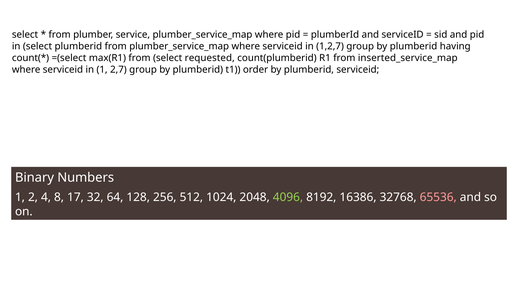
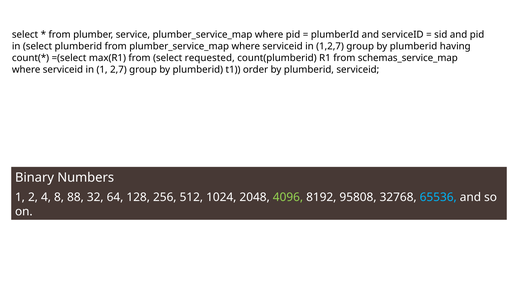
inserted_service_map: inserted_service_map -> schemas_service_map
17: 17 -> 88
16386: 16386 -> 95808
65536 colour: pink -> light blue
